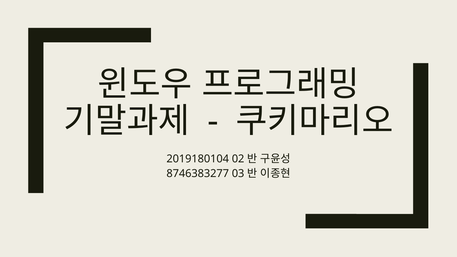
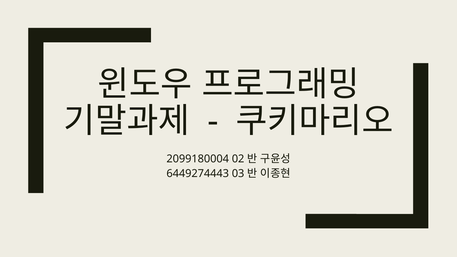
2019180104: 2019180104 -> 2099180004
8746383277: 8746383277 -> 6449274443
